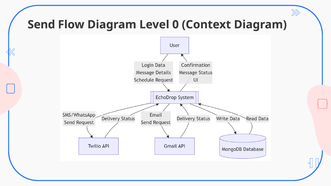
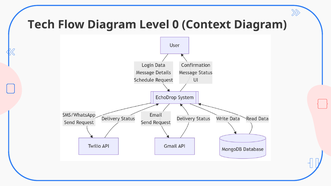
Send: Send -> Tech
